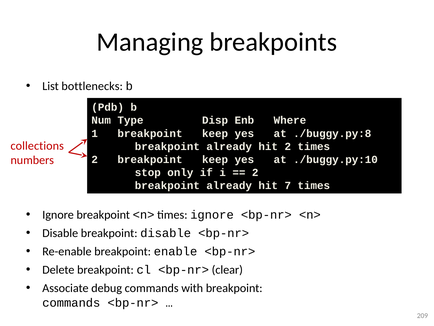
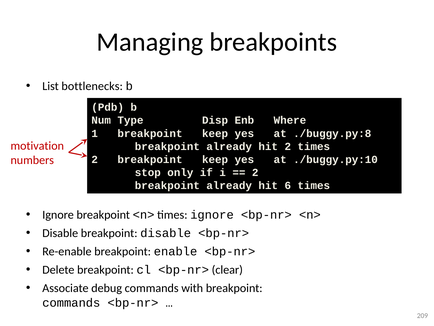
collections: collections -> motivation
7: 7 -> 6
